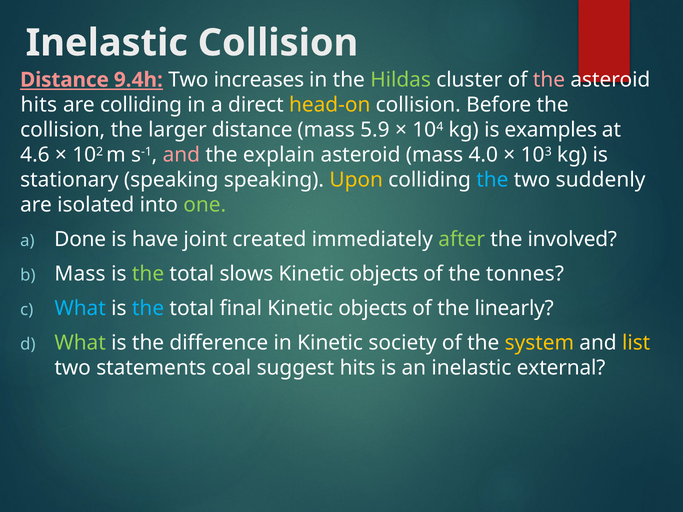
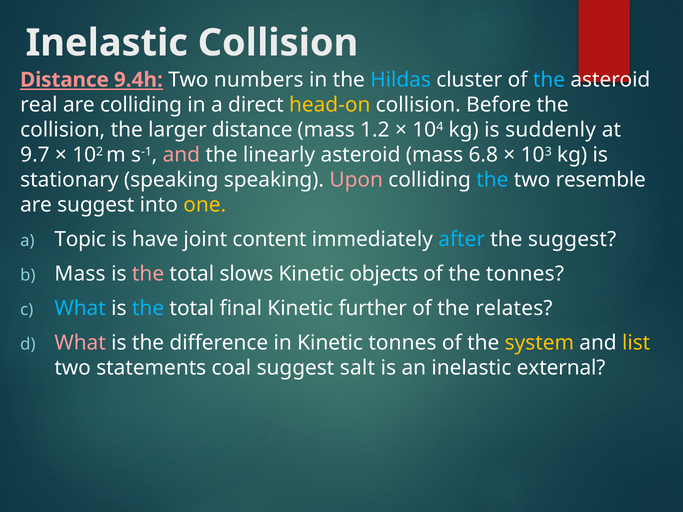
increases: increases -> numbers
Hildas colour: light green -> light blue
the at (549, 80) colour: pink -> light blue
hits at (39, 105): hits -> real
5.9: 5.9 -> 1.2
examples: examples -> suddenly
4.6: 4.6 -> 9.7
explain: explain -> linearly
4.0: 4.0 -> 6.8
Upon colour: yellow -> pink
suddenly: suddenly -> resemble
are isolated: isolated -> suggest
one colour: light green -> yellow
Done: Done -> Topic
created: created -> content
after colour: light green -> light blue
the involved: involved -> suggest
the at (148, 274) colour: light green -> pink
final Kinetic objects: objects -> further
linearly: linearly -> relates
What at (80, 343) colour: light green -> pink
Kinetic society: society -> tonnes
suggest hits: hits -> salt
